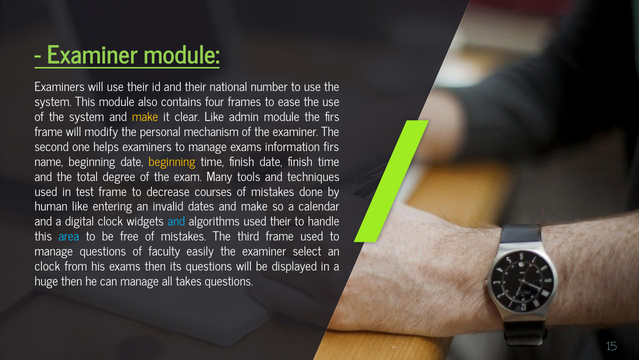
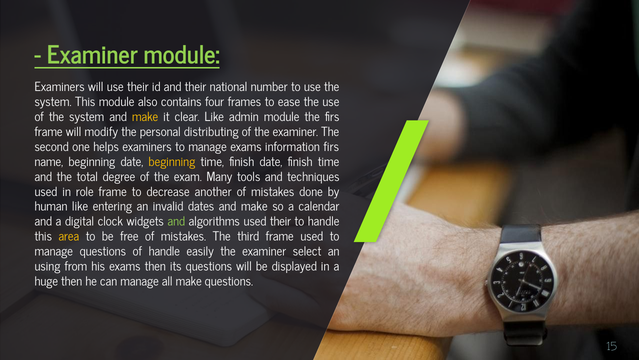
mechanism: mechanism -> distributing
test: test -> role
courses: courses -> another
and at (176, 221) colour: light blue -> light green
area colour: light blue -> yellow
of faculty: faculty -> handle
clock at (47, 266): clock -> using
all takes: takes -> make
